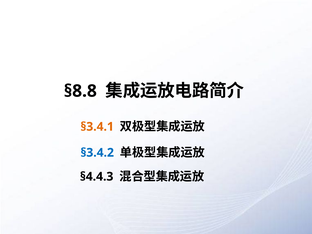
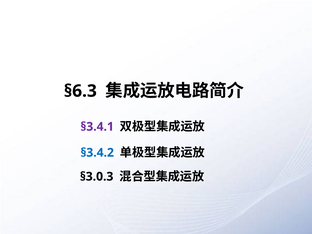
§8.8: §8.8 -> §6.3
§3.4.1 colour: orange -> purple
§4.4.3: §4.4.3 -> §3.0.3
